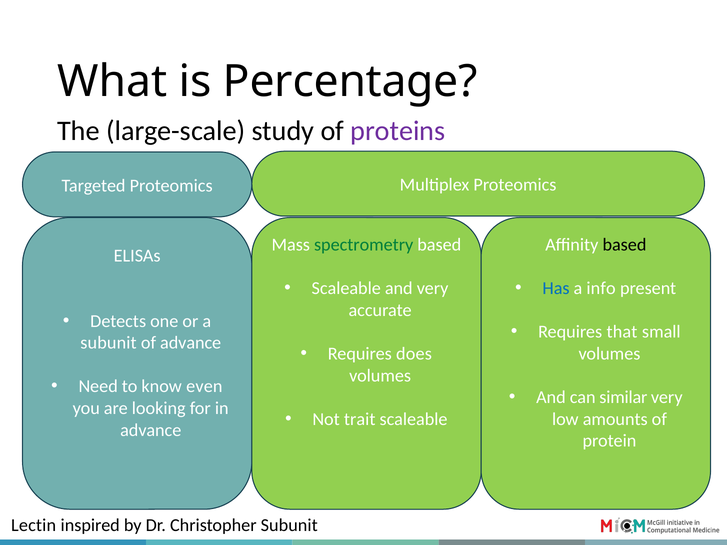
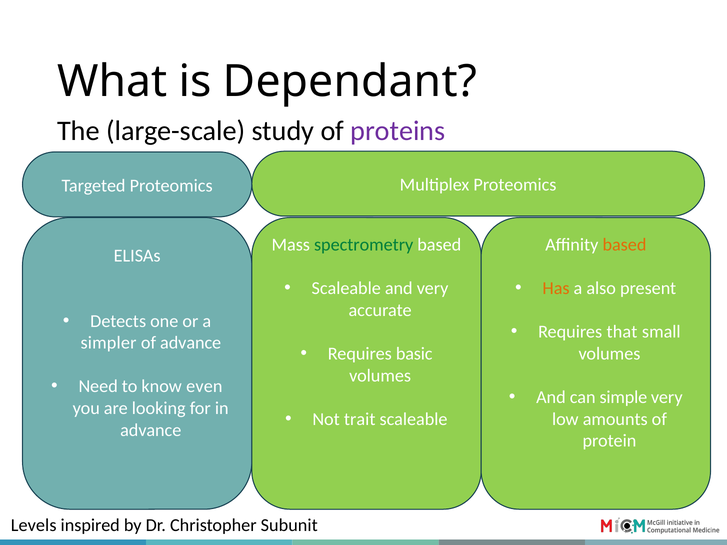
Percentage: Percentage -> Dependant
based at (624, 245) colour: black -> orange
Has colour: blue -> orange
info: info -> also
subunit at (109, 343): subunit -> simpler
does: does -> basic
similar: similar -> simple
Lectin: Lectin -> Levels
